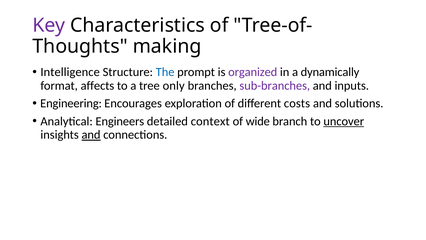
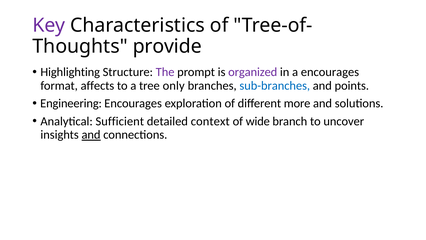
making: making -> provide
Intelligence: Intelligence -> Highlighting
The colour: blue -> purple
a dynamically: dynamically -> encourages
sub-branches colour: purple -> blue
inputs: inputs -> points
costs: costs -> more
Engineers: Engineers -> Sufficient
uncover underline: present -> none
